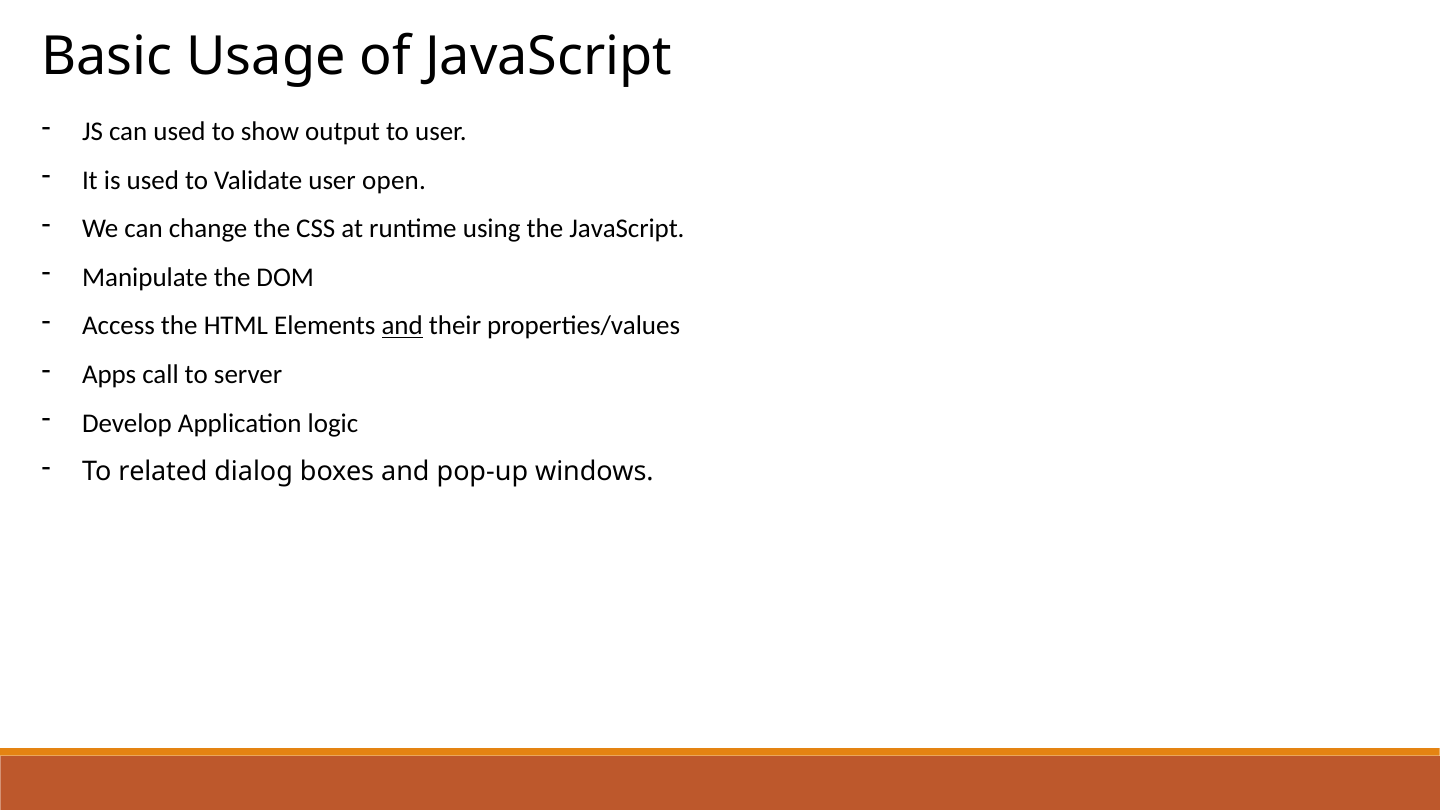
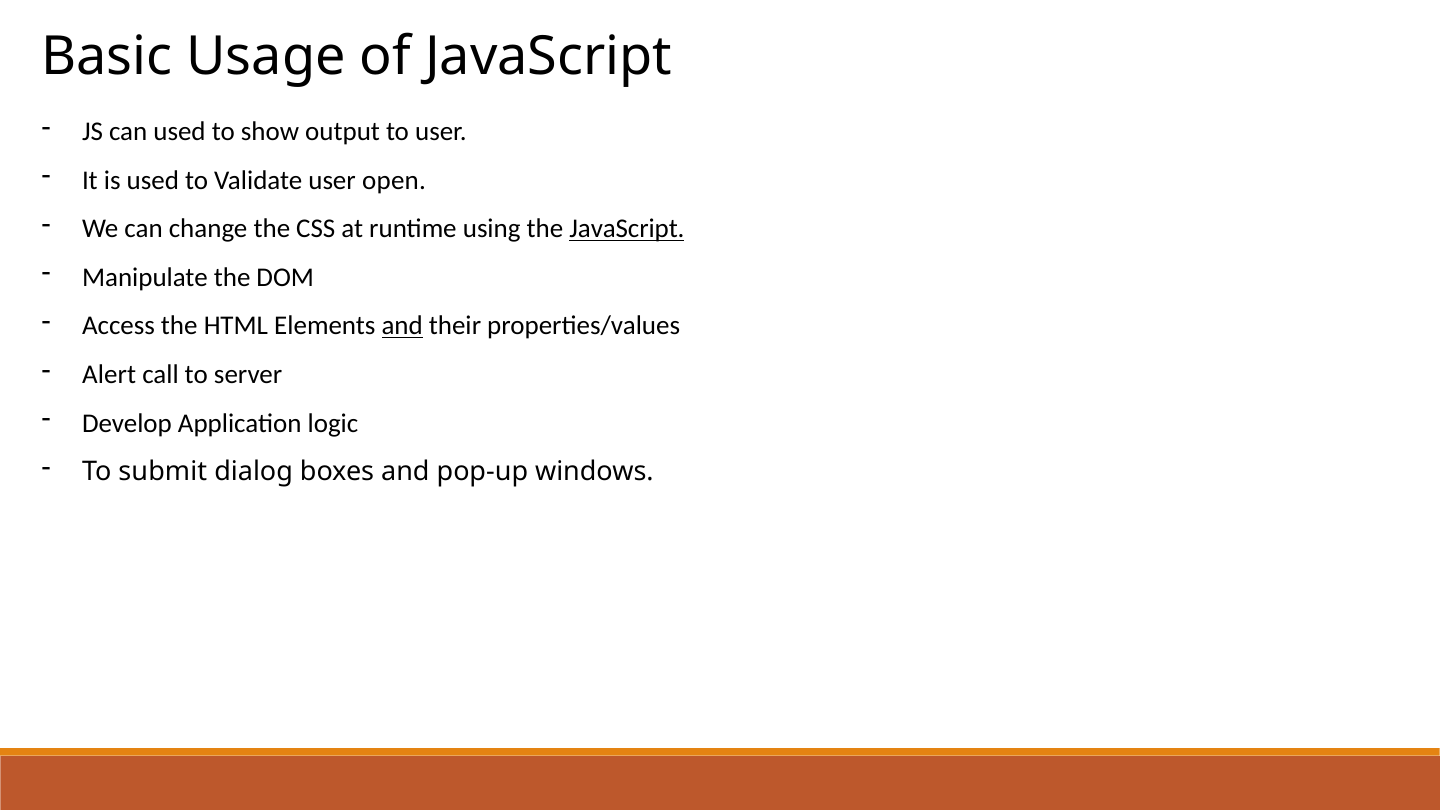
JavaScript at (627, 229) underline: none -> present
Apps: Apps -> Alert
related: related -> submit
